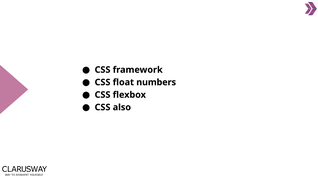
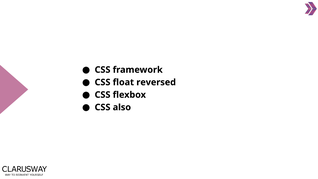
numbers: numbers -> reversed
